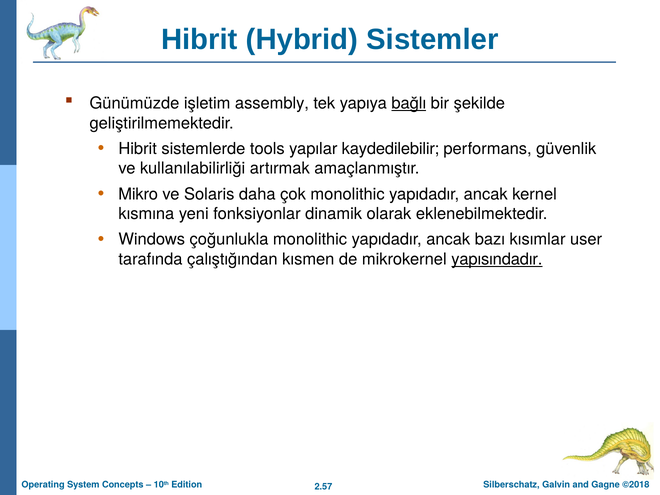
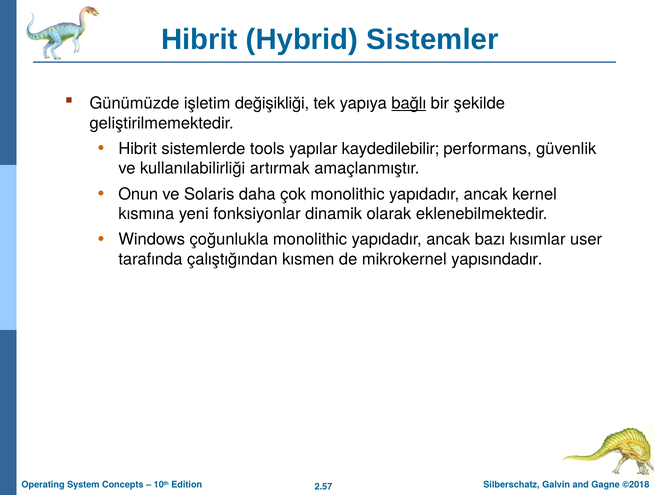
assembly: assembly -> değişikliği
Mikro: Mikro -> Onun
yapısındadır underline: present -> none
